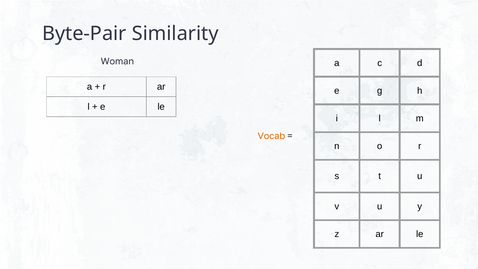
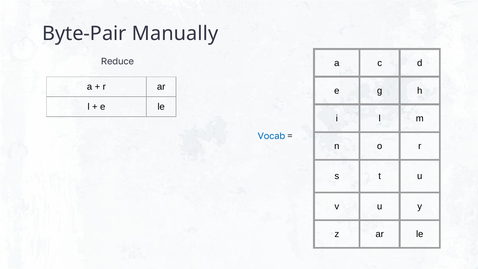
Similarity: Similarity -> Manually
Woman: Woman -> Reduce
Vocab colour: orange -> blue
